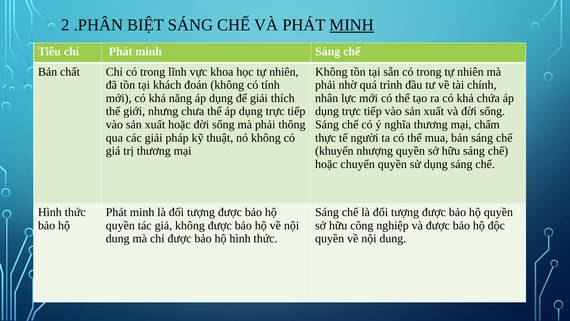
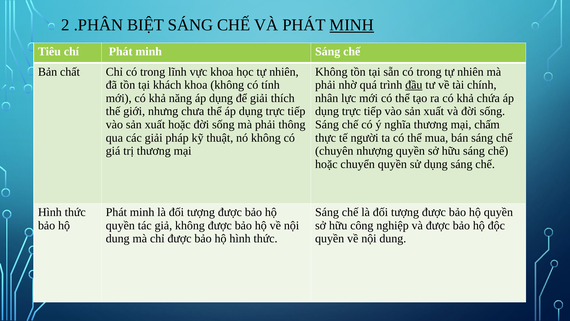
khách đoán: đoán -> khoa
đầu underline: none -> present
khuyến: khuyến -> chuyên
